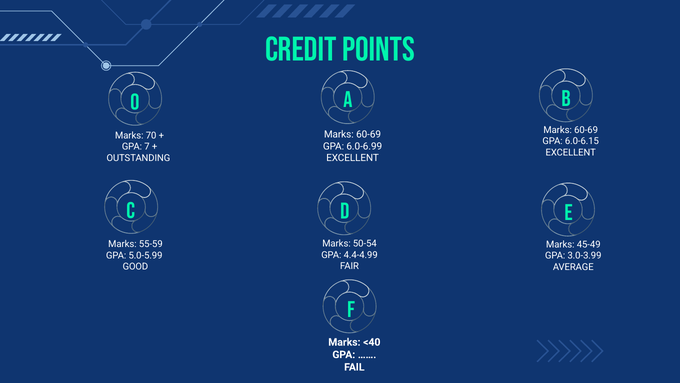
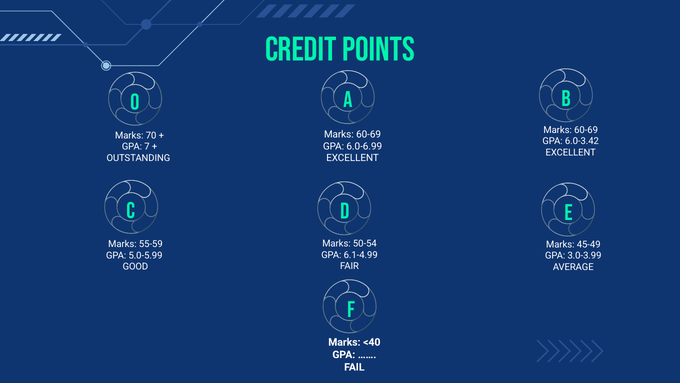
6.0-6.15: 6.0-6.15 -> 6.0-3.42
4.4-4.99: 4.4-4.99 -> 6.1-4.99
